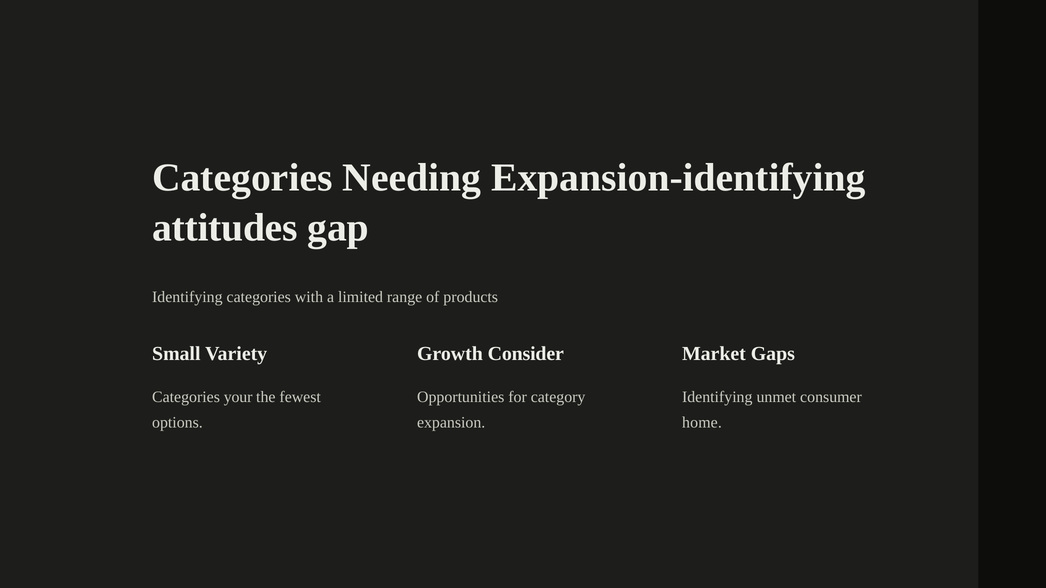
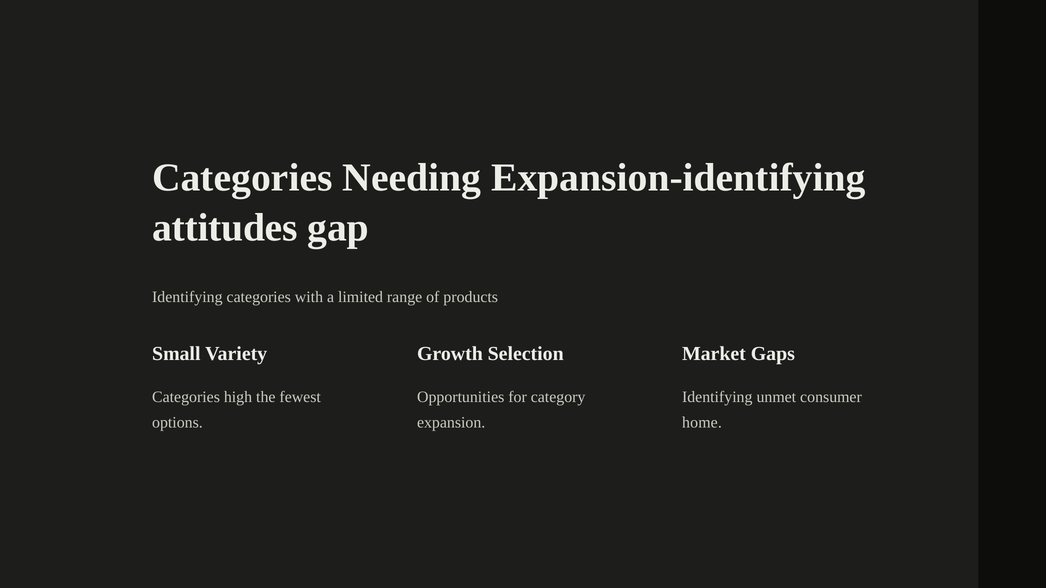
Consider: Consider -> Selection
your: your -> high
